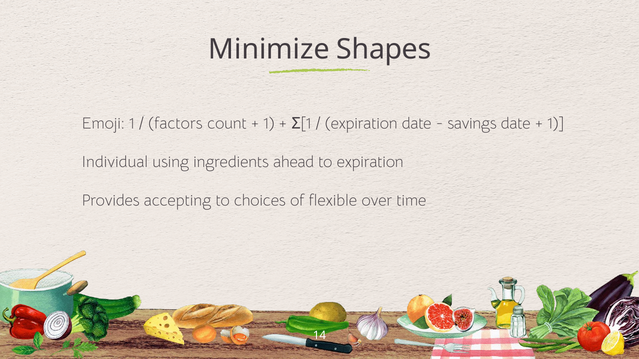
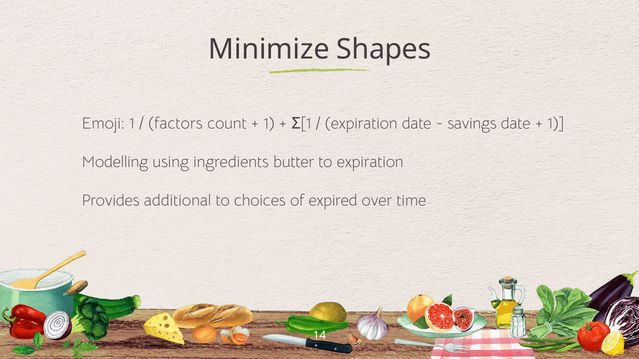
Individual: Individual -> Modelling
ahead: ahead -> butter
accepting: accepting -> additional
flexible: flexible -> expired
